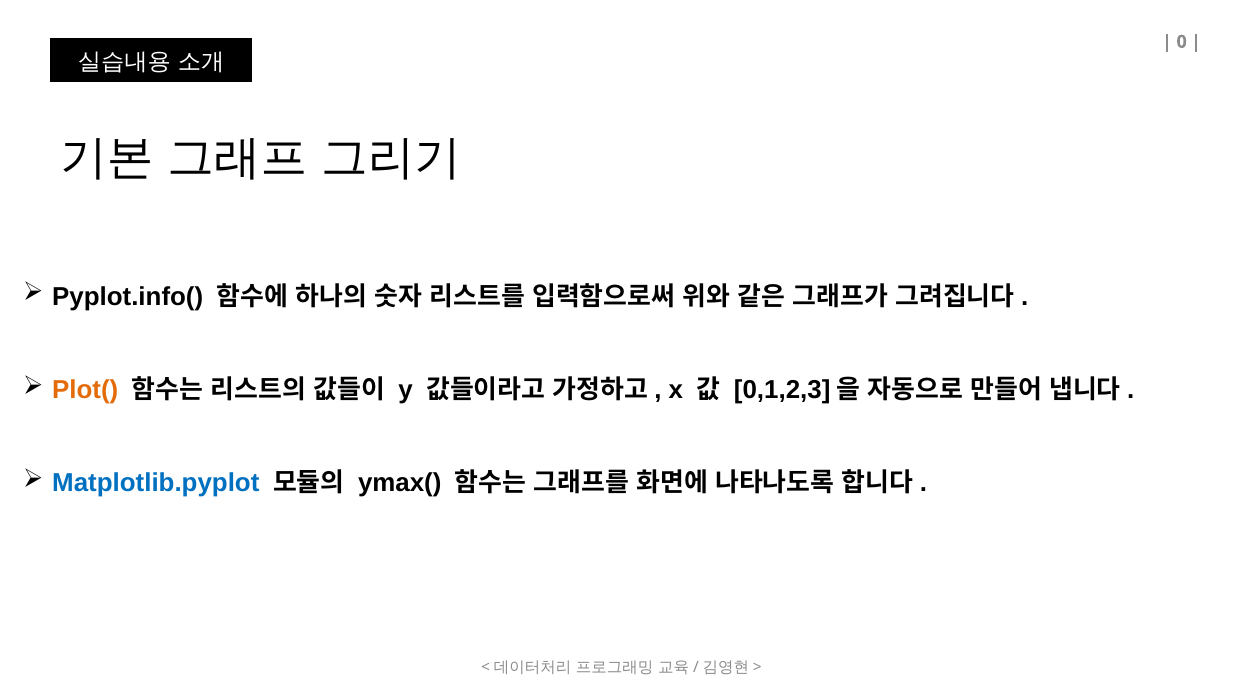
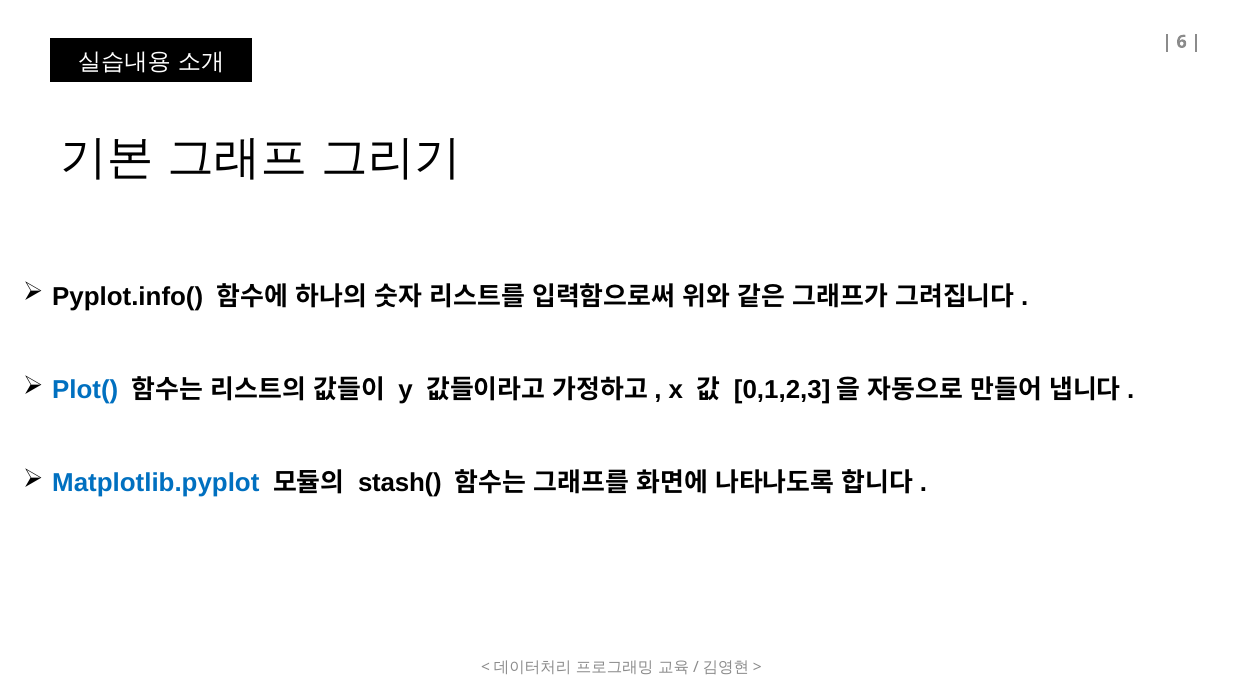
0: 0 -> 6
Plot( colour: orange -> blue
ymax(: ymax( -> stash(
